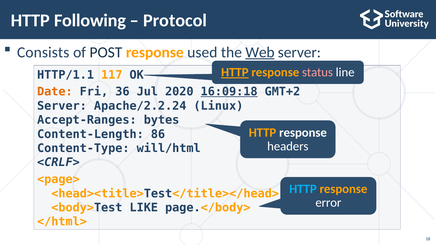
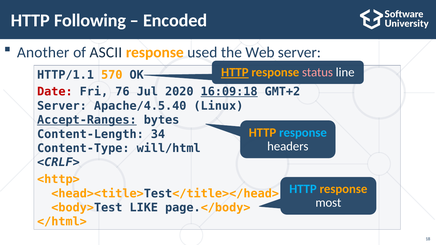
Protocol: Protocol -> Encoded
Consists: Consists -> Another
POST: POST -> ASCII
Web underline: present -> none
117: 117 -> 570
Date colour: orange -> red
36: 36 -> 76
Apache/2.2.24: Apache/2.2.24 -> Apache/4.5.40
Accept-Ranges underline: none -> present
response at (303, 133) colour: white -> light blue
86: 86 -> 34
<page>: <page> -> <http>
error: error -> most
